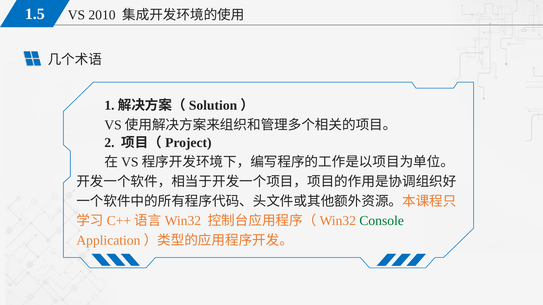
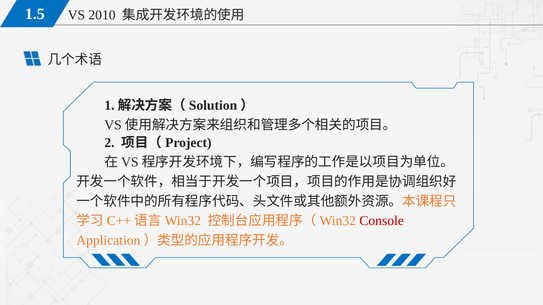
Console colour: green -> red
